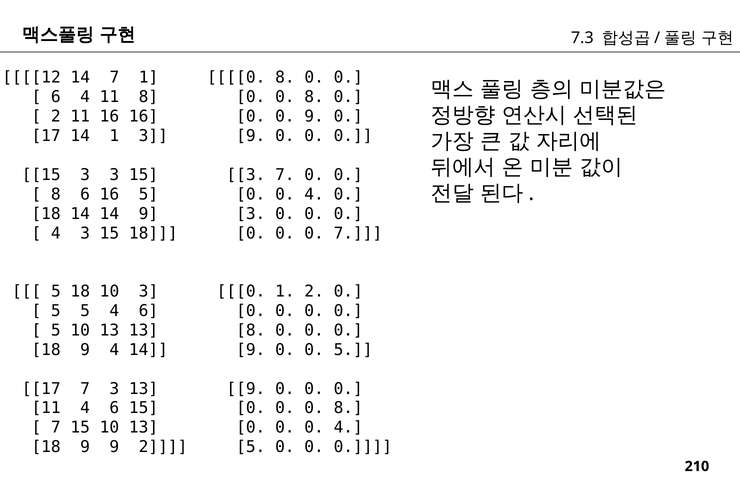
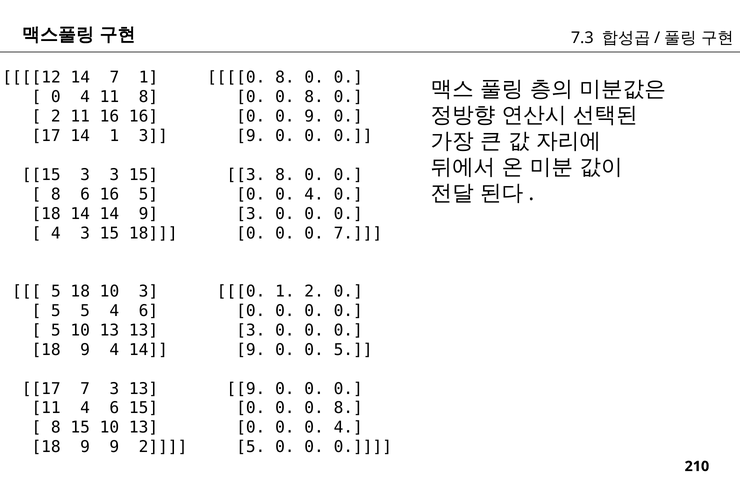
6 at (56, 97): 6 -> 0
3 7: 7 -> 8
8 at (251, 330): 8 -> 3
7 at (56, 428): 7 -> 8
